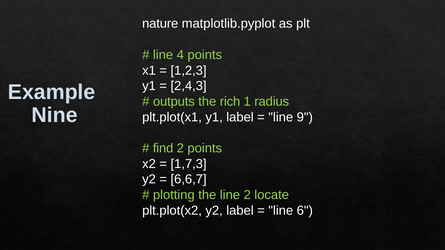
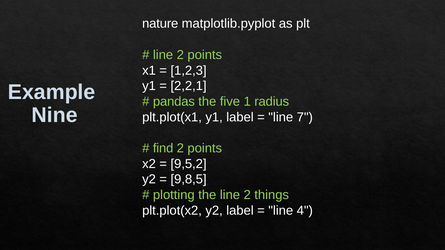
4 at (180, 55): 4 -> 2
2,4,3: 2,4,3 -> 2,2,1
outputs: outputs -> pandas
rich: rich -> five
9: 9 -> 7
1,7,3: 1,7,3 -> 9,5,2
6,6,7: 6,6,7 -> 9,8,5
locate: locate -> things
6: 6 -> 4
